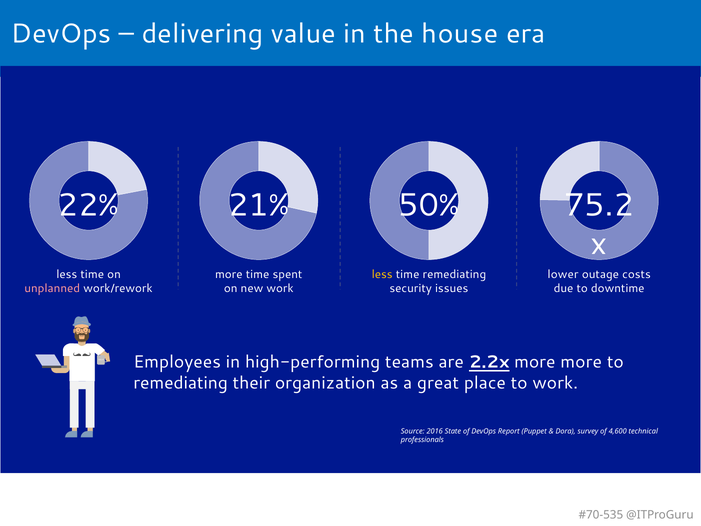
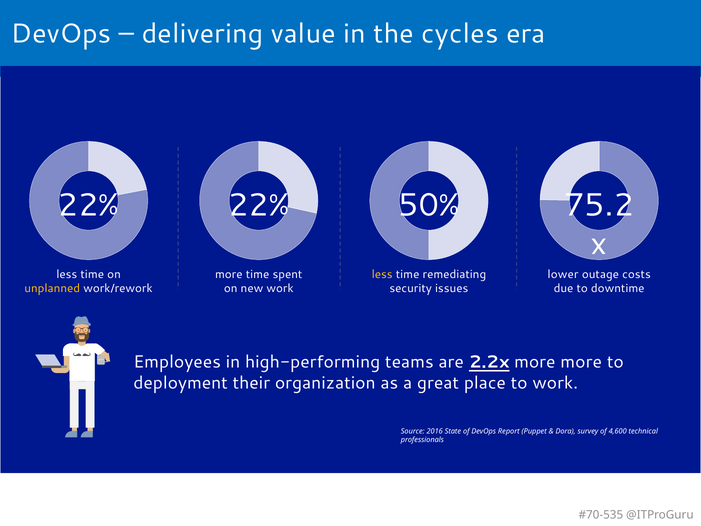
house: house -> cycles
21% at (259, 205): 21% -> 22%
unplanned colour: pink -> yellow
remediating at (181, 383): remediating -> deployment
